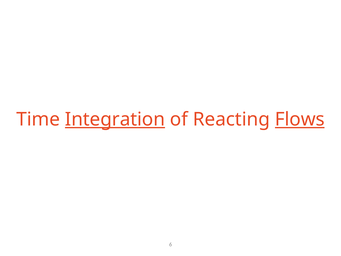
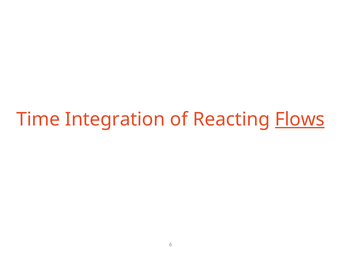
Integration underline: present -> none
